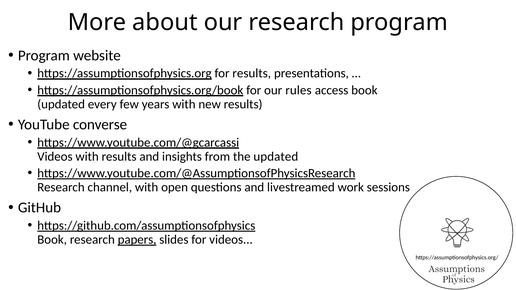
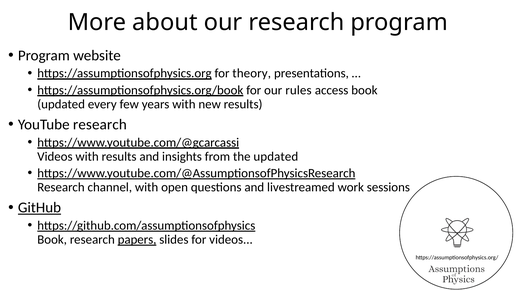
for results: results -> theory
YouTube converse: converse -> research
GitHub underline: none -> present
